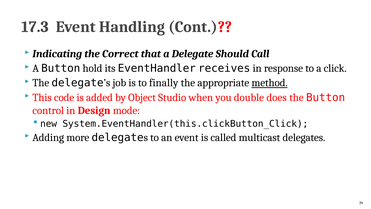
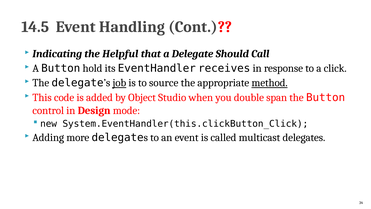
17.3: 17.3 -> 14.5
Correct: Correct -> Helpful
job underline: none -> present
finally: finally -> source
does: does -> span
